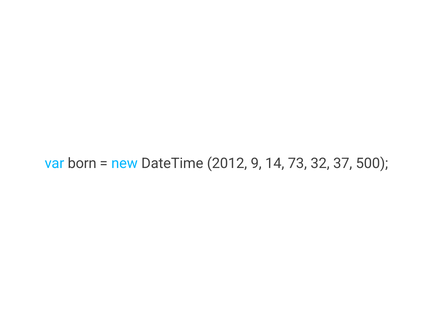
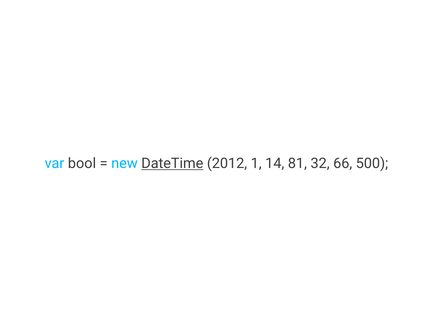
born: born -> bool
DateTime underline: none -> present
9: 9 -> 1
73: 73 -> 81
37: 37 -> 66
